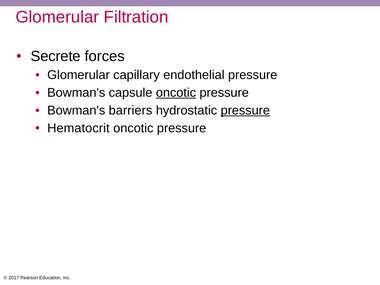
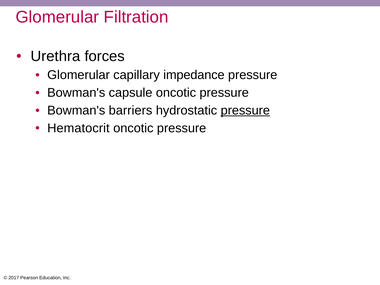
Secrete: Secrete -> Urethra
endothelial: endothelial -> impedance
oncotic at (176, 93) underline: present -> none
